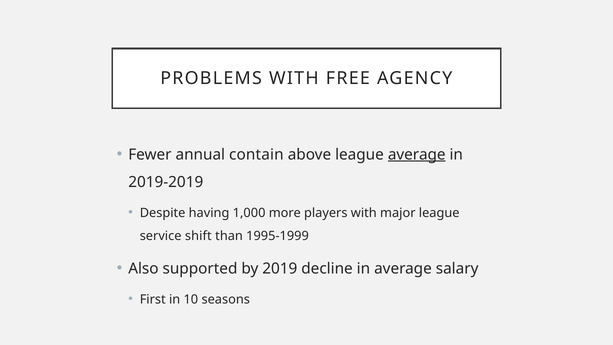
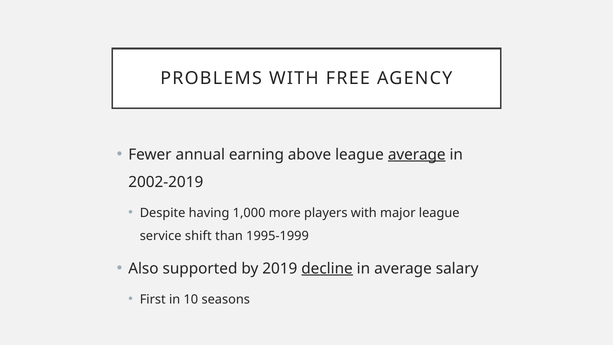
contain: contain -> earning
2019-2019: 2019-2019 -> 2002-2019
decline underline: none -> present
